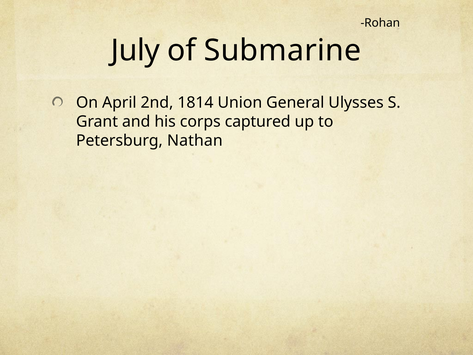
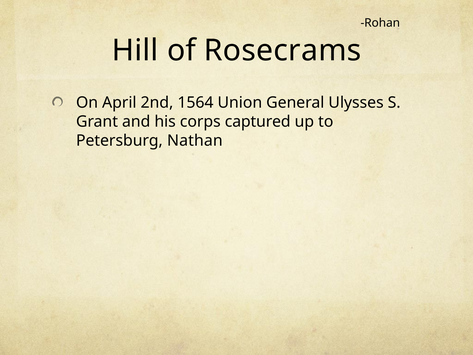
July: July -> Hill
Submarine: Submarine -> Rosecrams
1814: 1814 -> 1564
